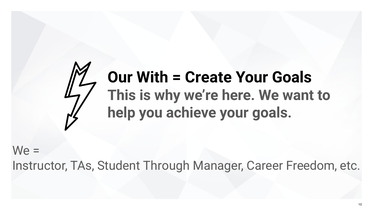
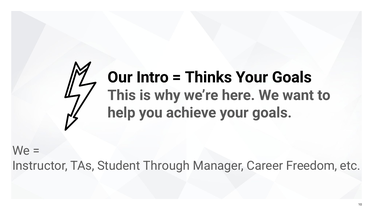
With: With -> Intro
Create: Create -> Thinks
